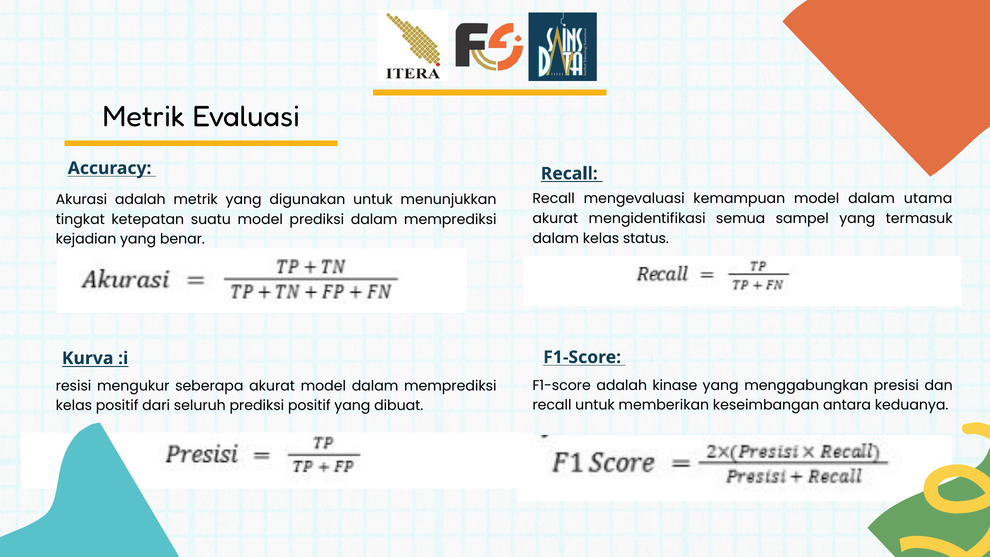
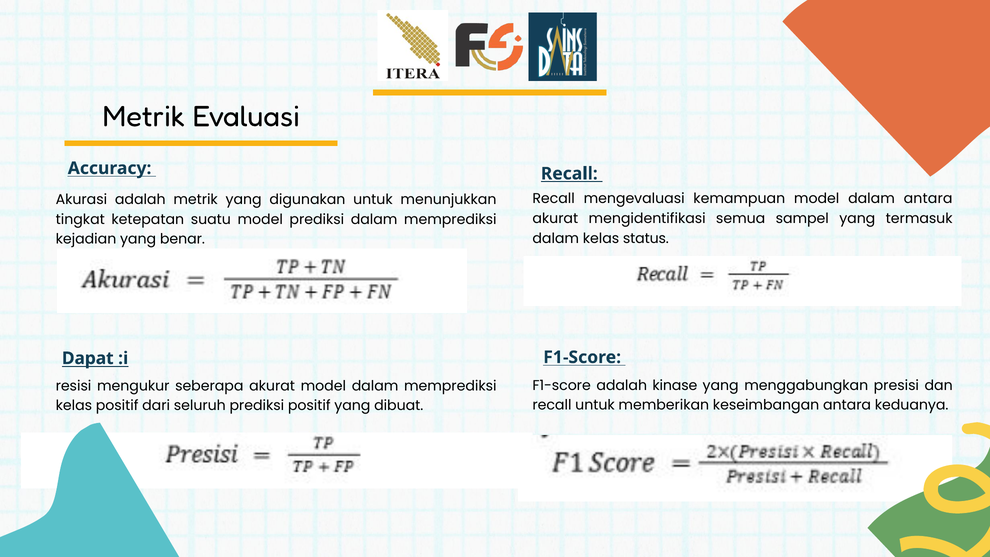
dalam utama: utama -> antara
Kurva: Kurva -> Dapat
